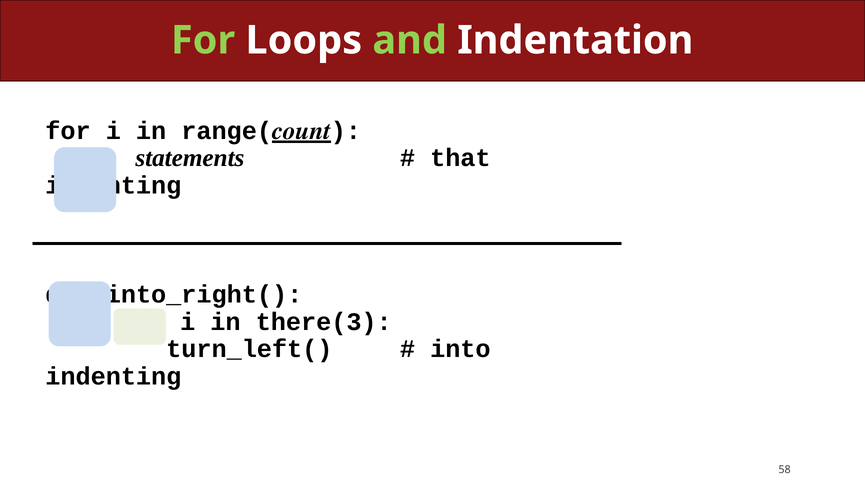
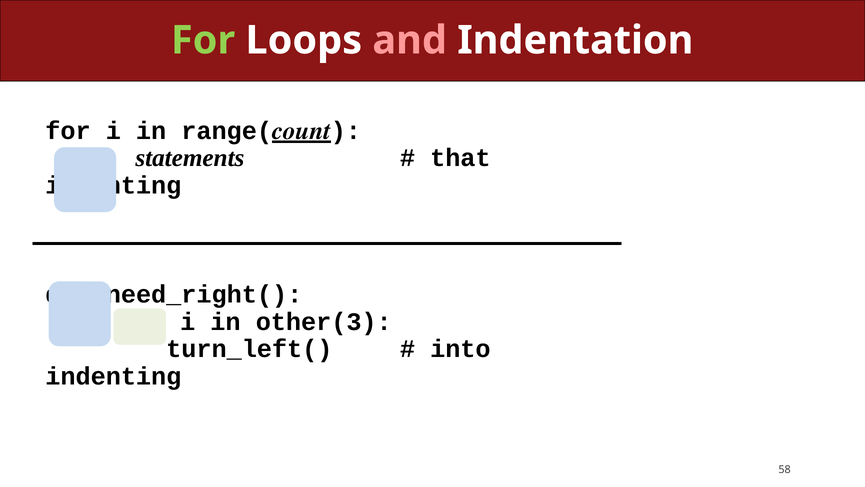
and colour: light green -> pink
into_right(: into_right( -> need_right(
there(3: there(3 -> other(3
